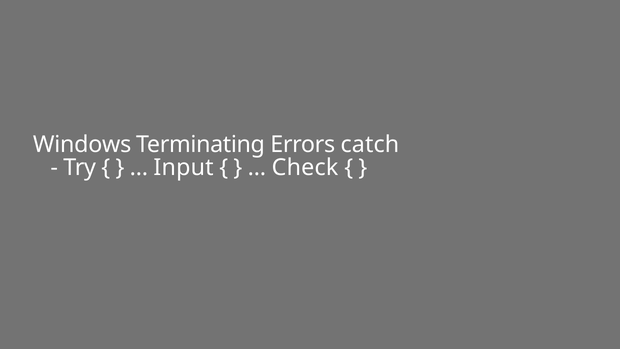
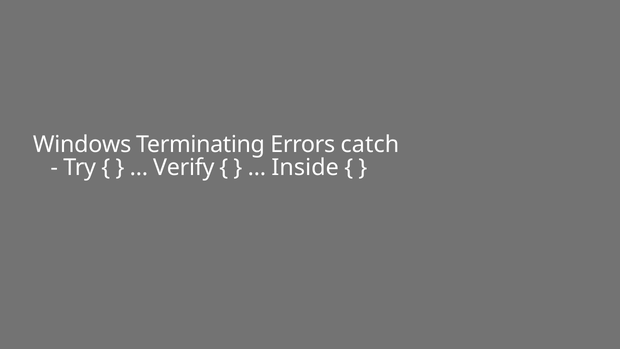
Input: Input -> Verify
Check: Check -> Inside
